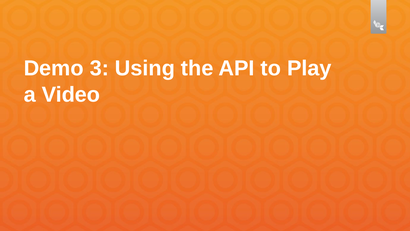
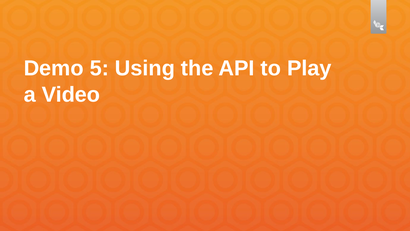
3: 3 -> 5
